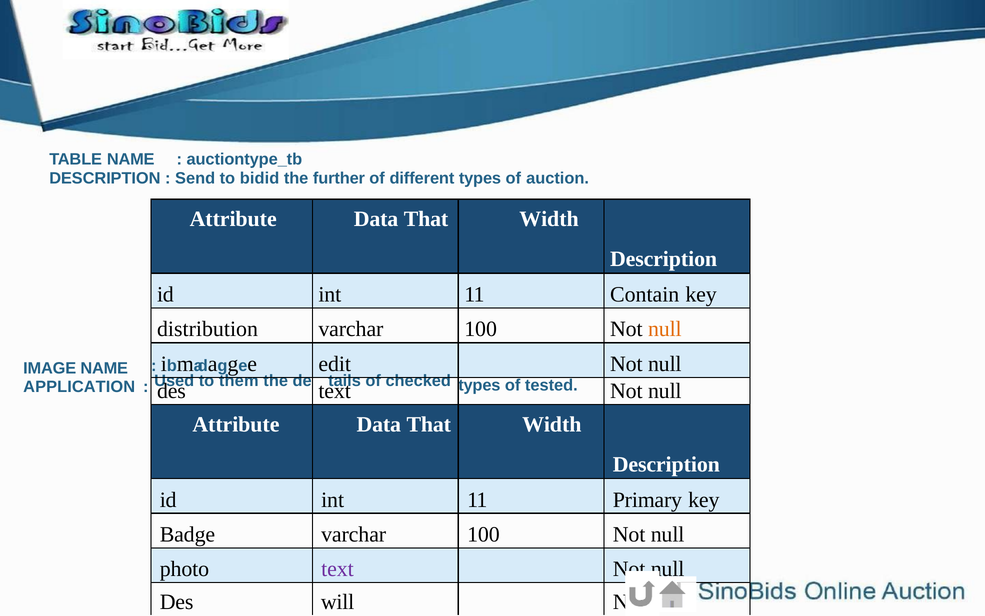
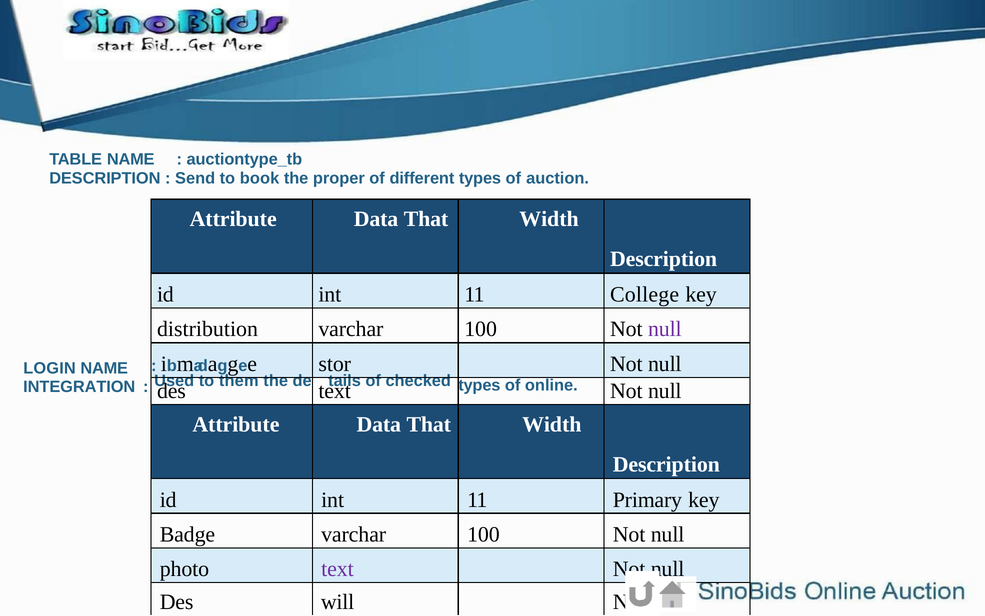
bidid: bidid -> book
further: further -> proper
Contain: Contain -> College
null at (665, 329) colour: orange -> purple
edit: edit -> stor
IMAGE: IMAGE -> LOGIN
APPLICATION: APPLICATION -> INTEGRATION
tested: tested -> online
